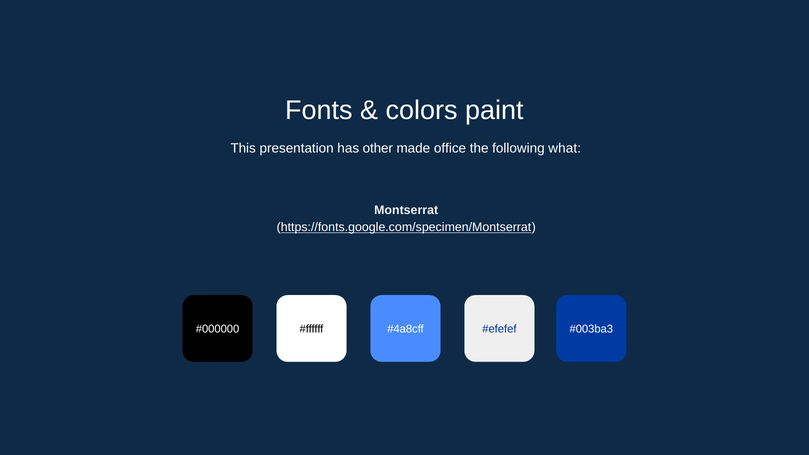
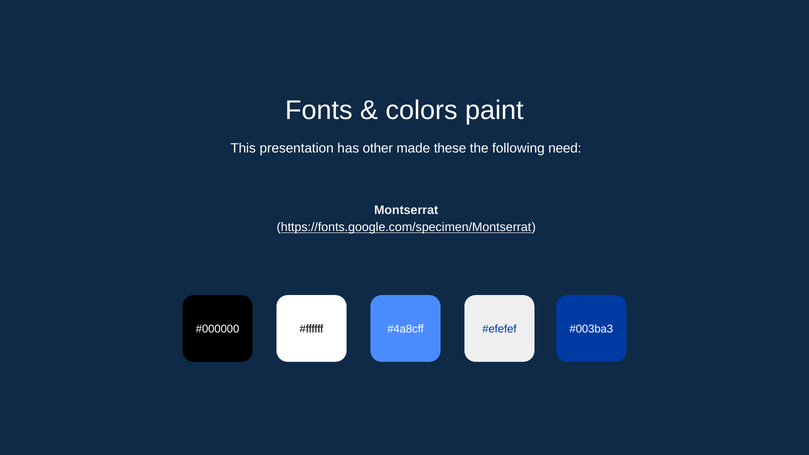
office: office -> these
what: what -> need
